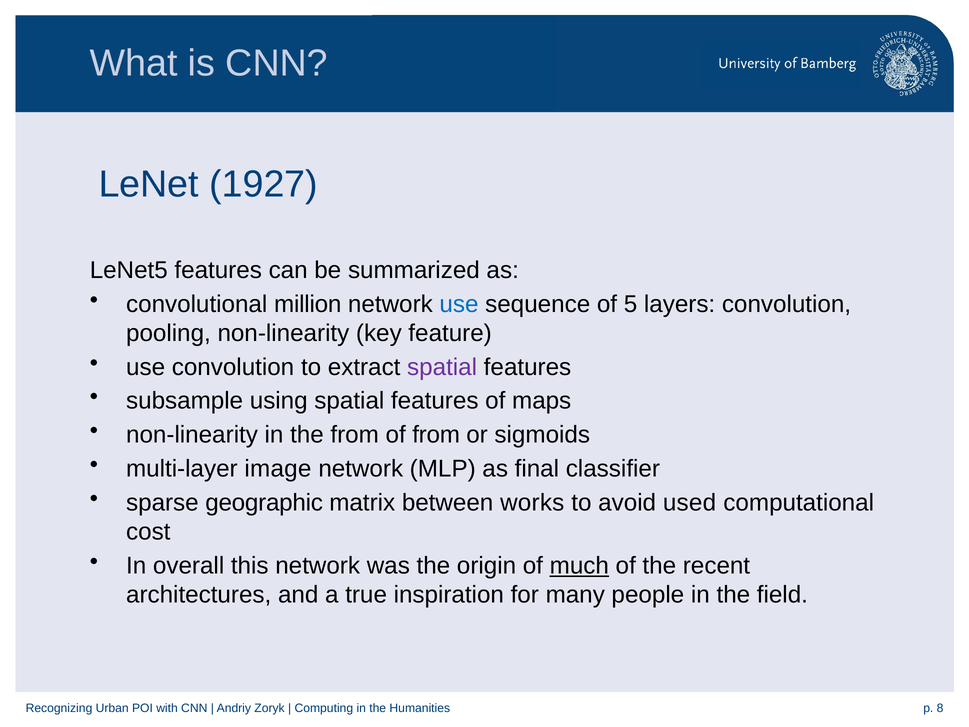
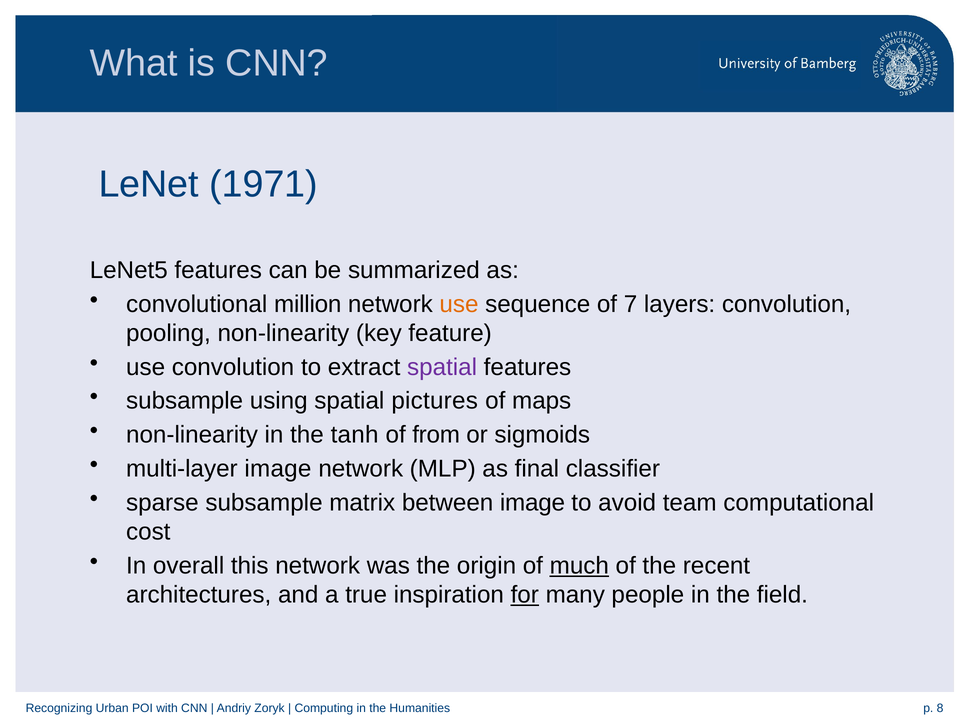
1927: 1927 -> 1971
use at (459, 304) colour: blue -> orange
5: 5 -> 7
using spatial features: features -> pictures
the from: from -> tanh
sparse geographic: geographic -> subsample
between works: works -> image
used: used -> team
for underline: none -> present
